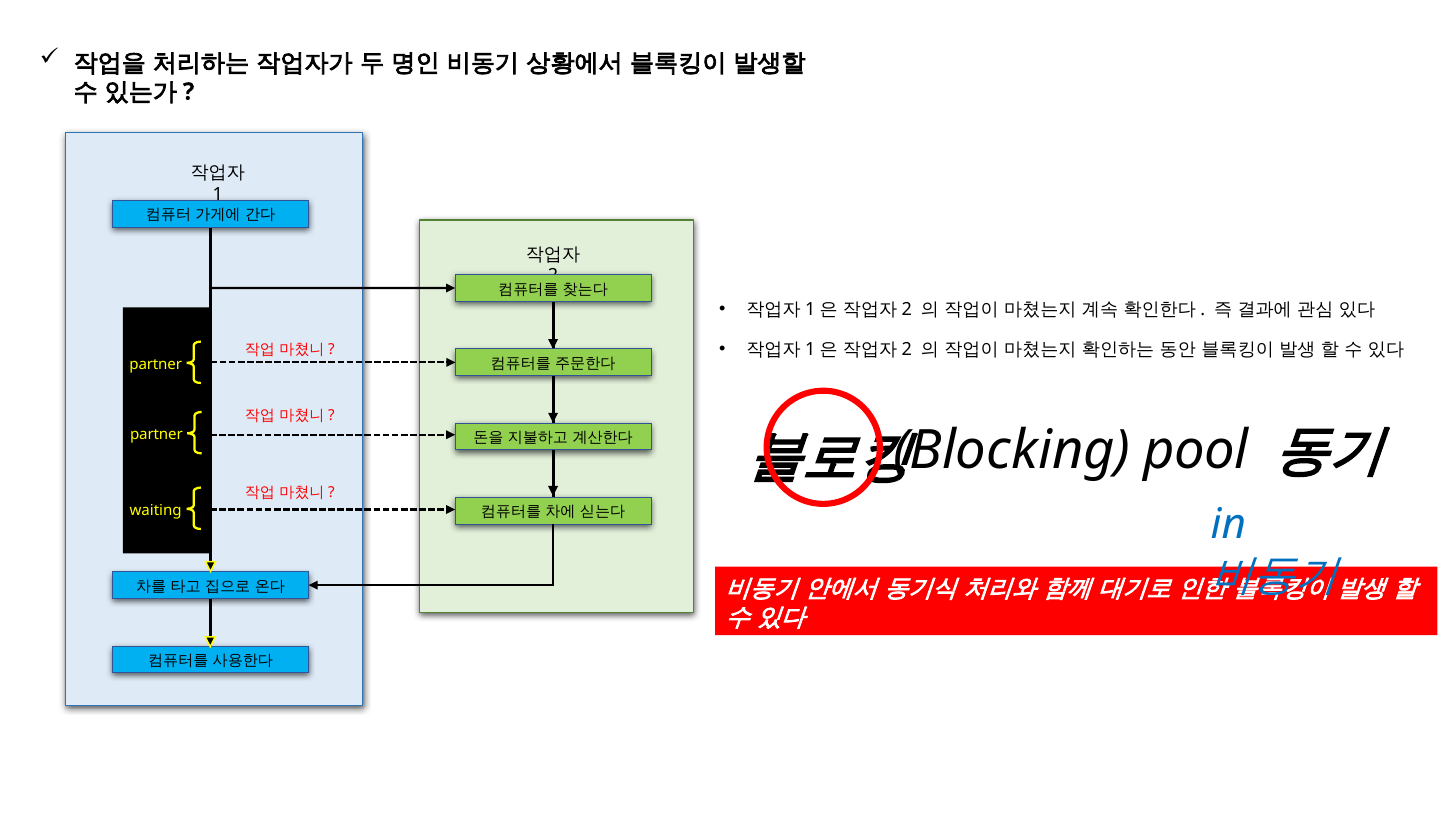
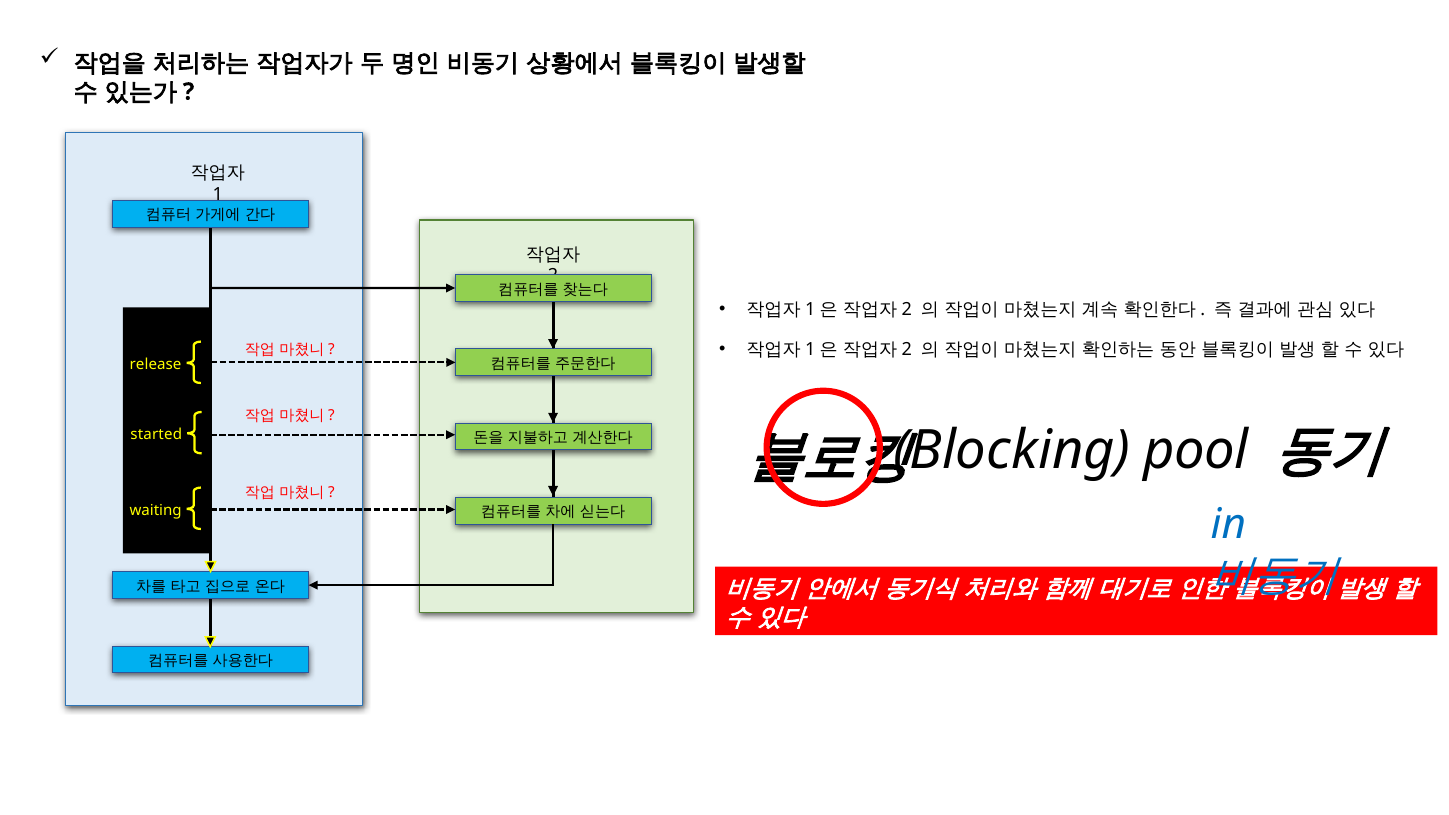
partner at (156, 364): partner -> release
partner at (156, 435): partner -> started
